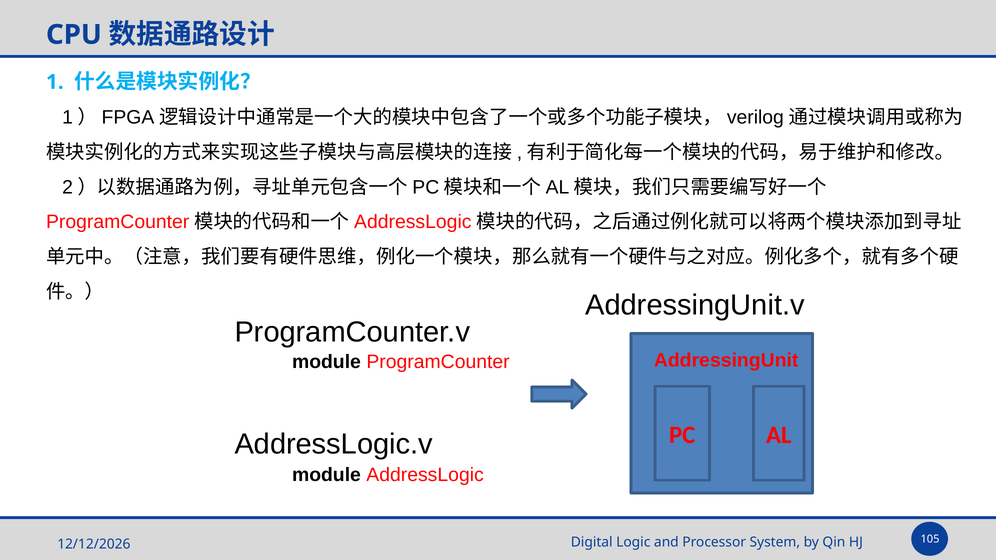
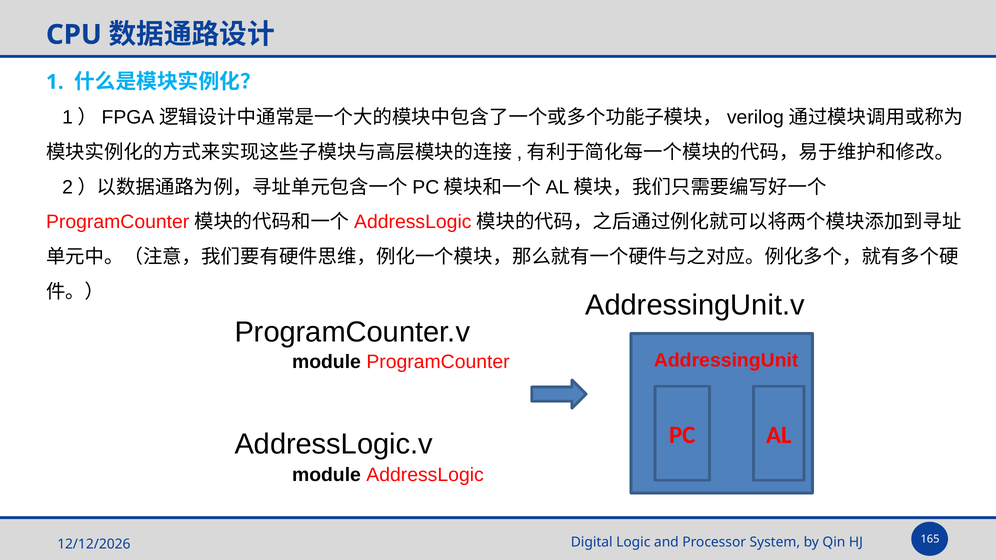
105: 105 -> 165
